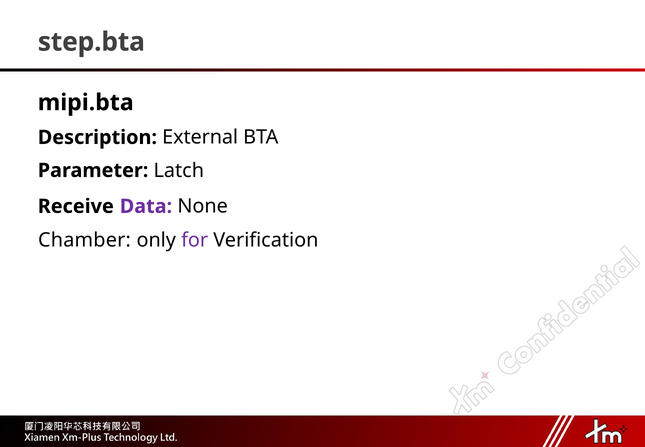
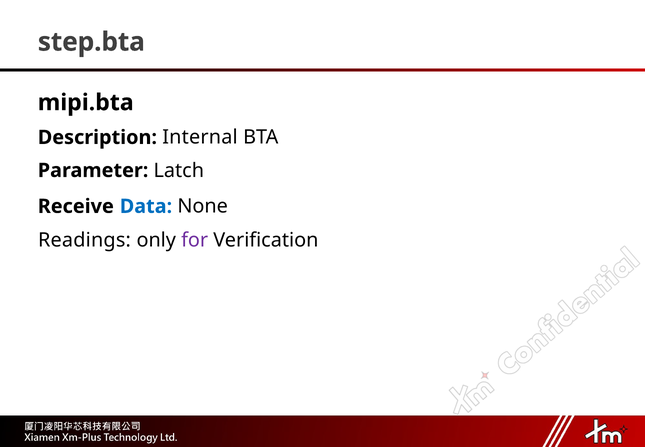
External: External -> Internal
Data colour: purple -> blue
Chamber: Chamber -> Readings
